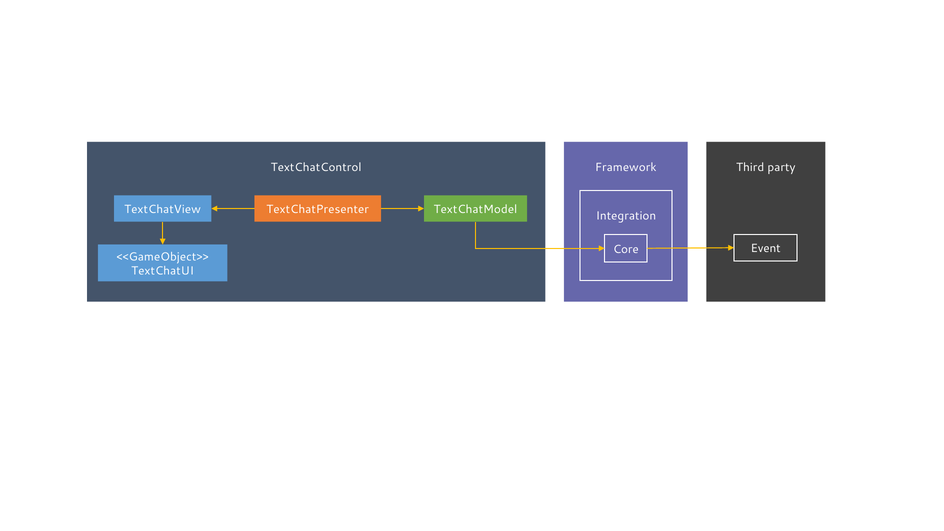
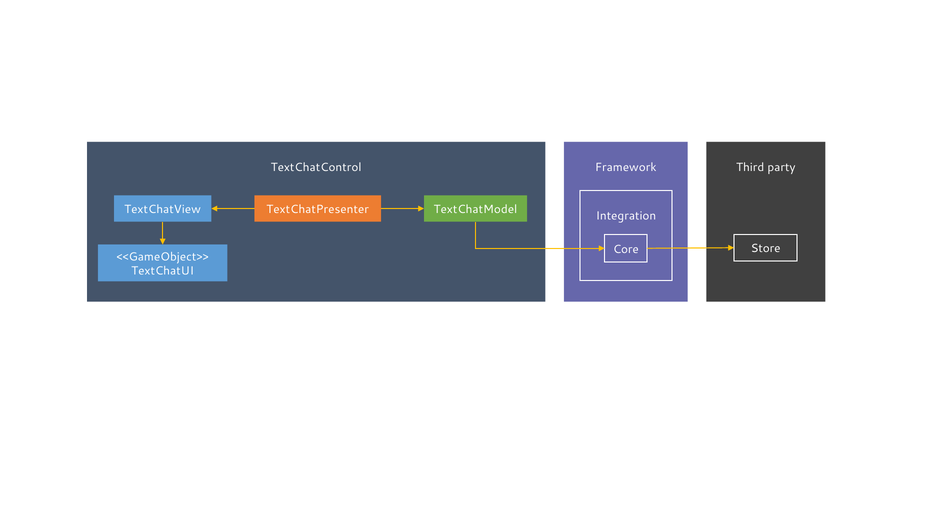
Event: Event -> Store
